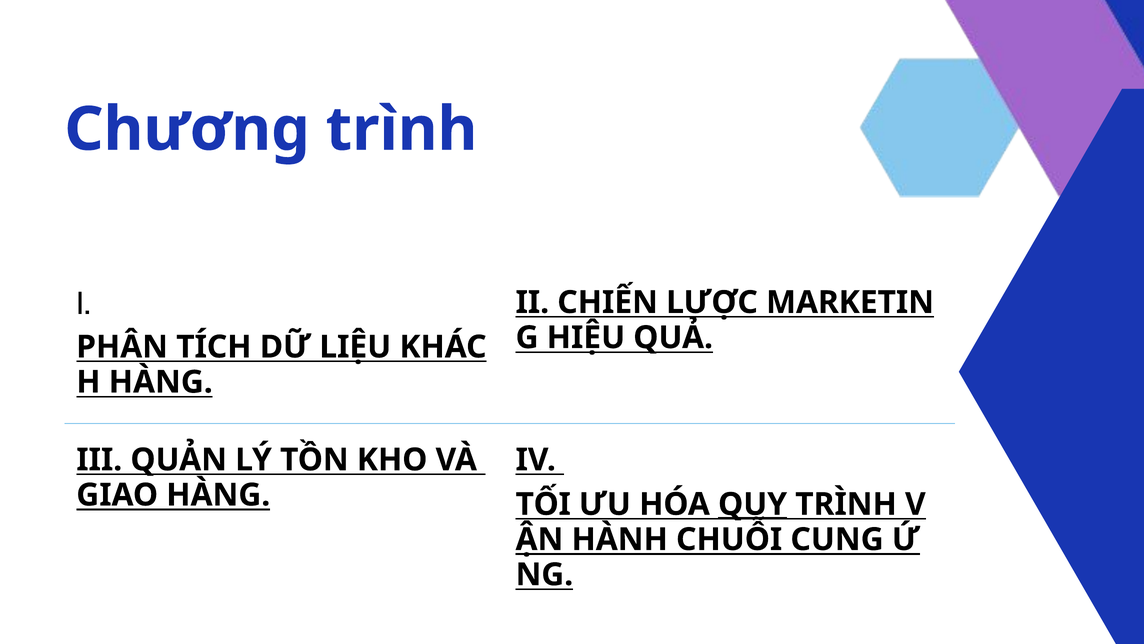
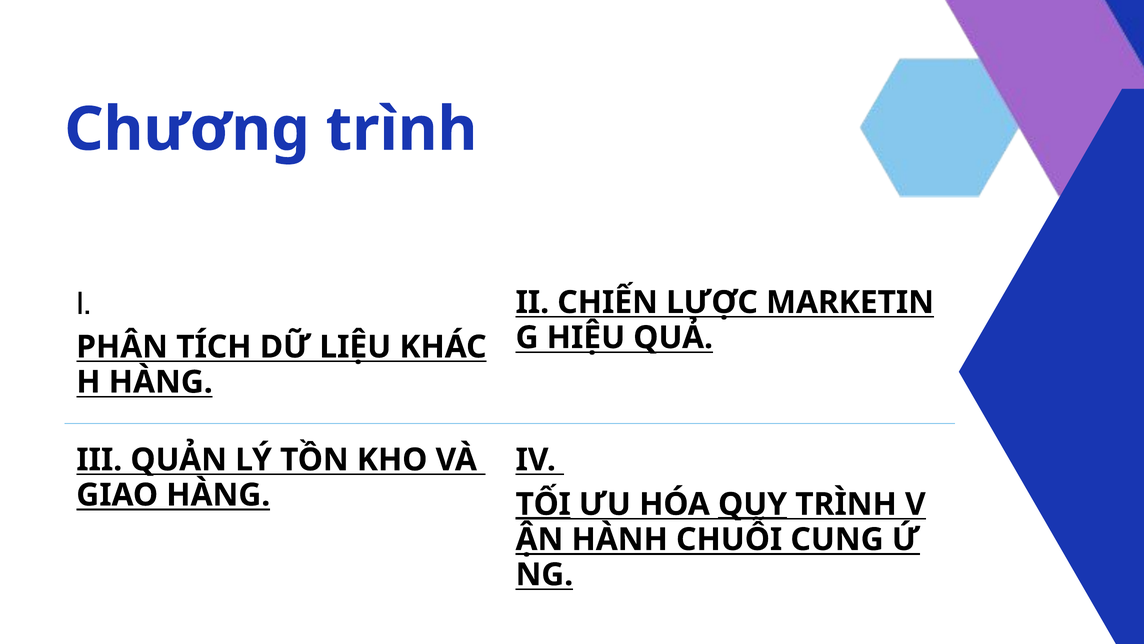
TỐI underline: none -> present
